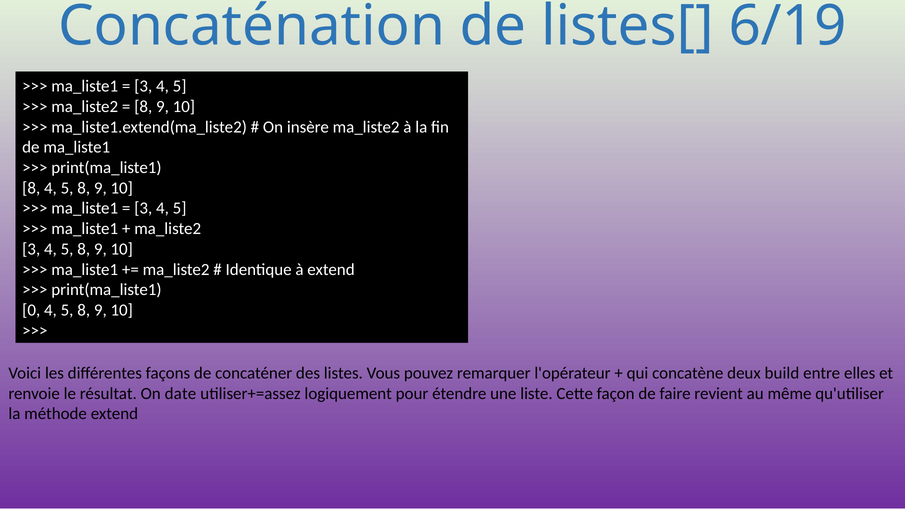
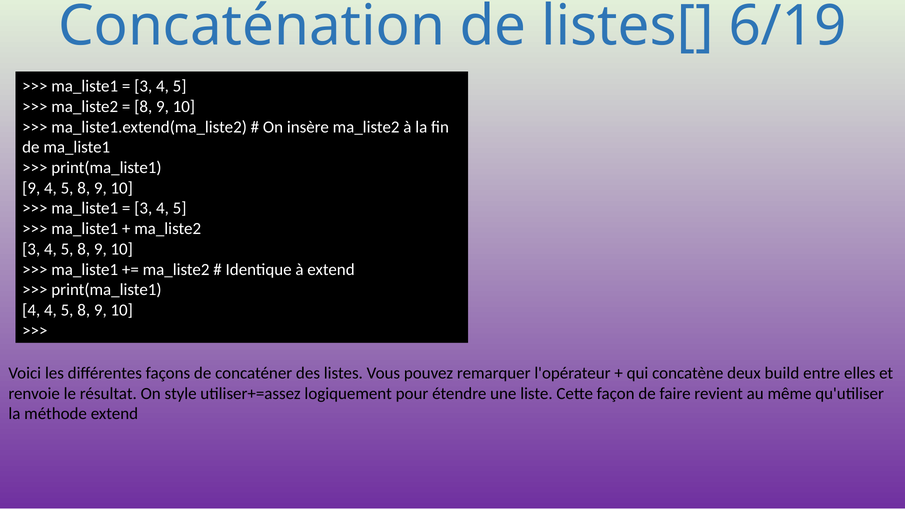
8 at (31, 188): 8 -> 9
0 at (31, 310): 0 -> 4
date: date -> style
